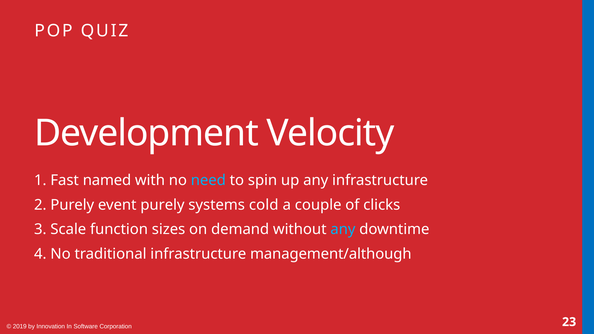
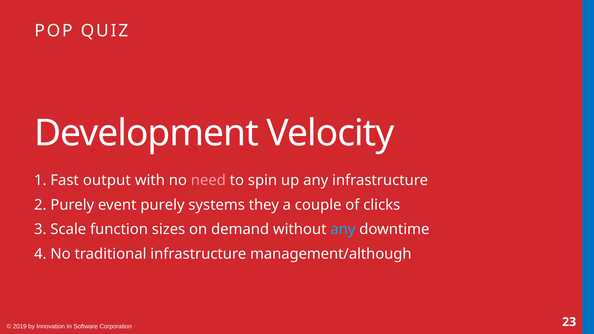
named: named -> output
need colour: light blue -> pink
cold: cold -> they
